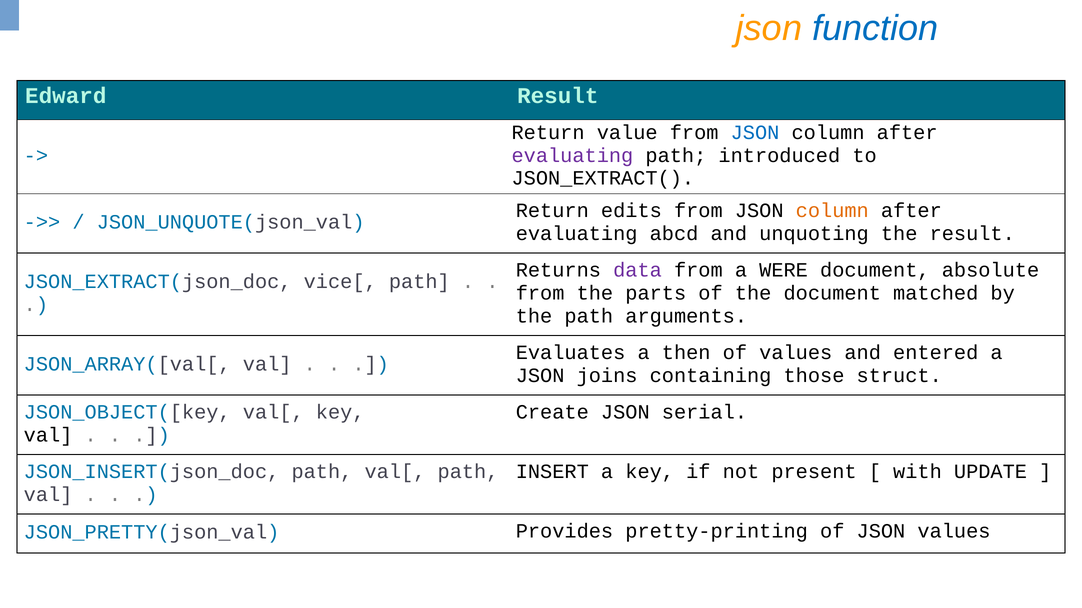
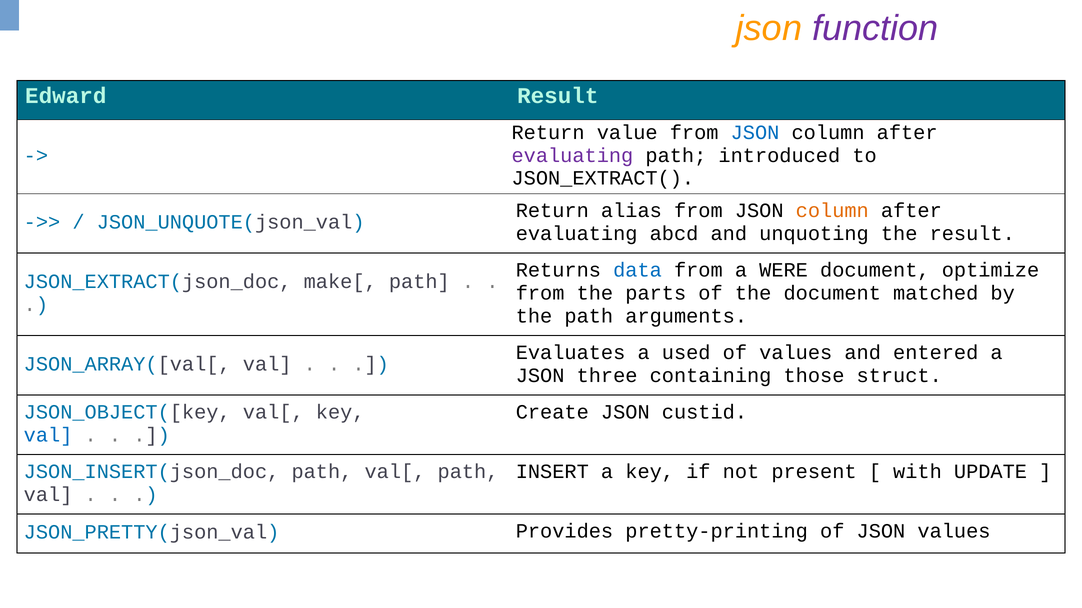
function colour: blue -> purple
edits: edits -> alias
data colour: purple -> blue
absolute: absolute -> optimize
vice[: vice[ -> make[
then: then -> used
joins: joins -> three
serial: serial -> custid
val at (48, 435) colour: black -> blue
